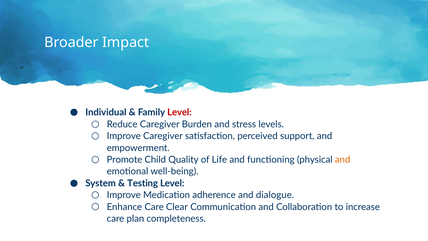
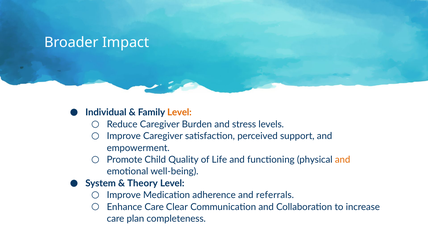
Level at (179, 112) colour: red -> orange
Testing: Testing -> Theory
dialogue: dialogue -> referrals
